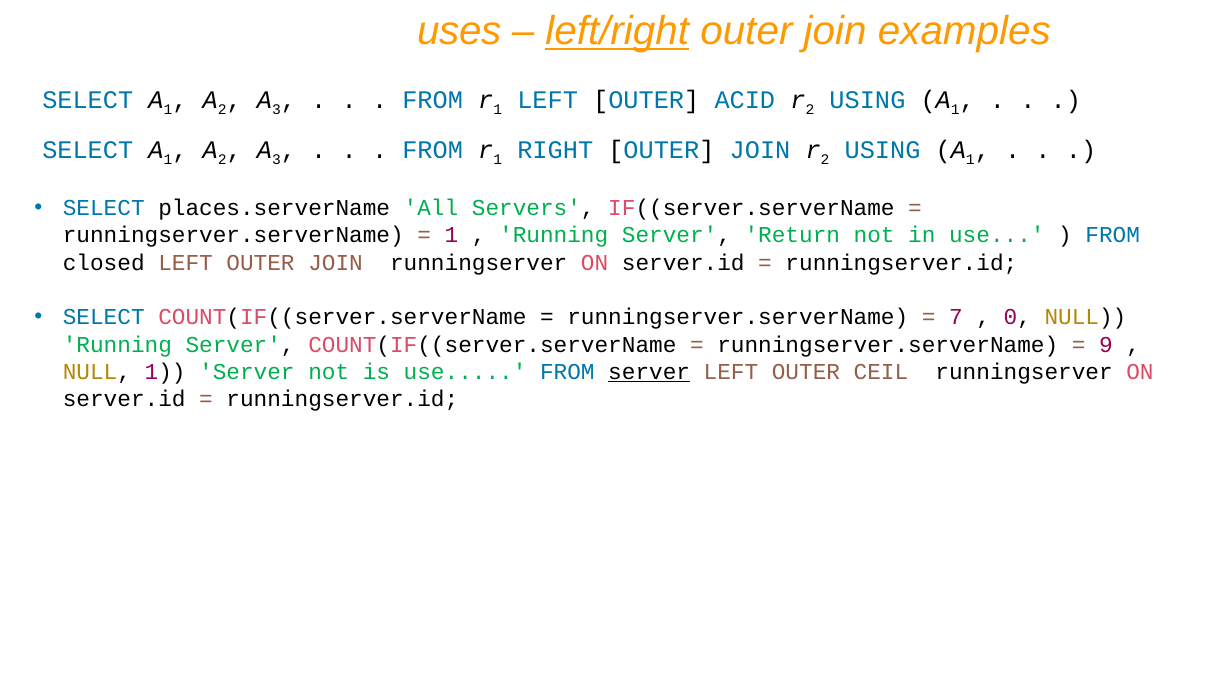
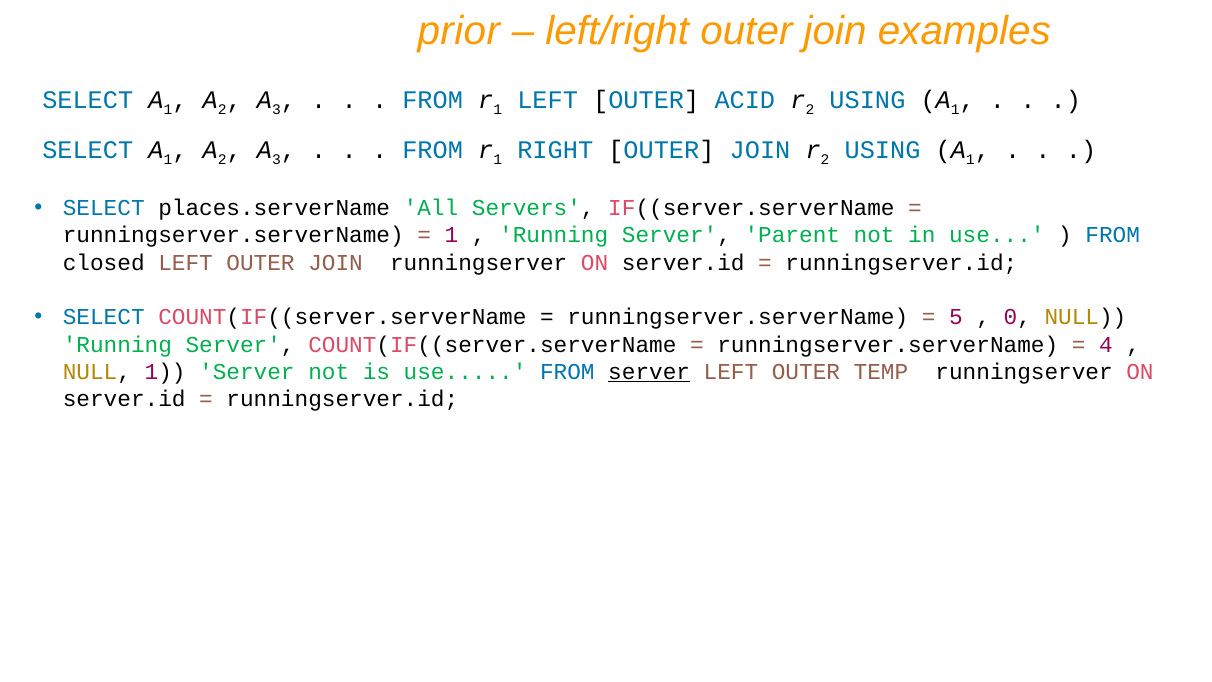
uses: uses -> prior
left/right underline: present -> none
Return: Return -> Parent
7: 7 -> 5
9: 9 -> 4
CEIL: CEIL -> TEMP
